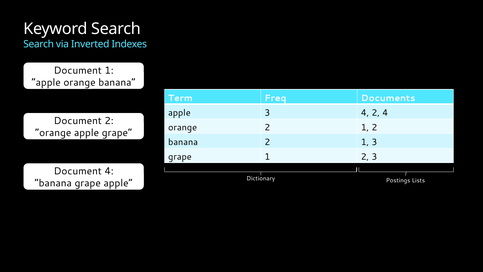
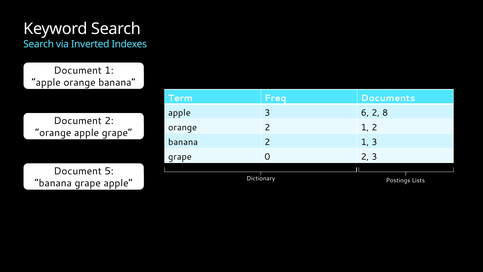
3 4: 4 -> 6
2 4: 4 -> 8
grape 1: 1 -> 0
Document 4: 4 -> 5
